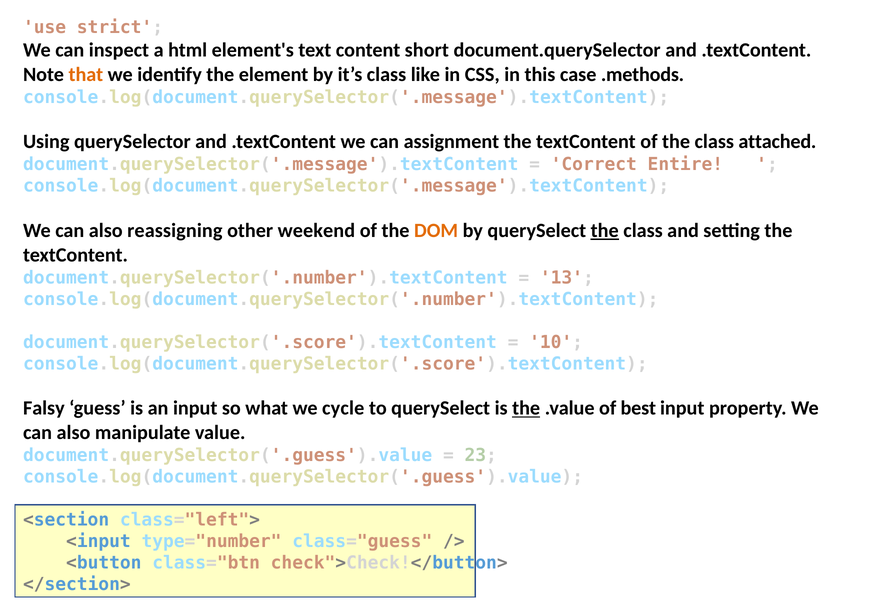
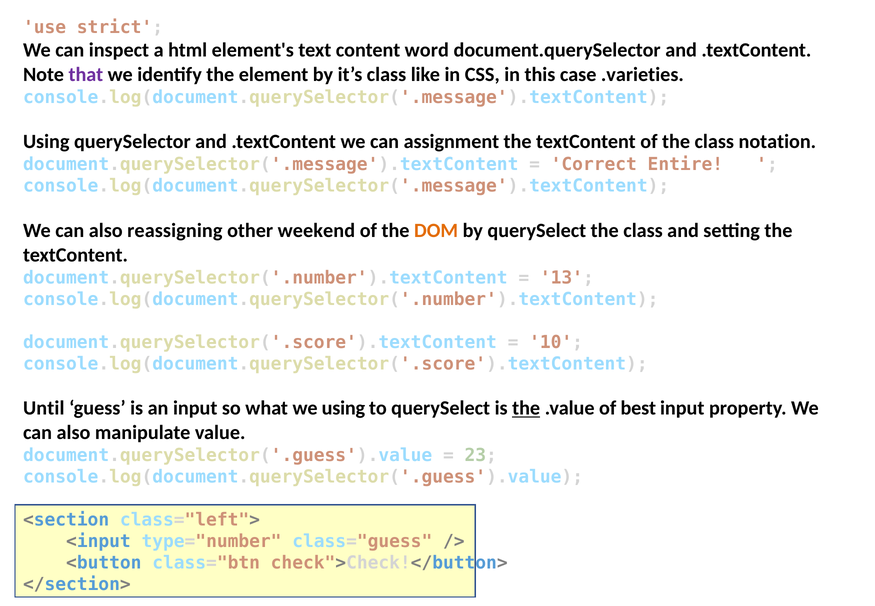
short: short -> word
that colour: orange -> purple
.methods: .methods -> .varieties
attached: attached -> notation
the at (605, 231) underline: present -> none
Falsy: Falsy -> Until
we cycle: cycle -> using
